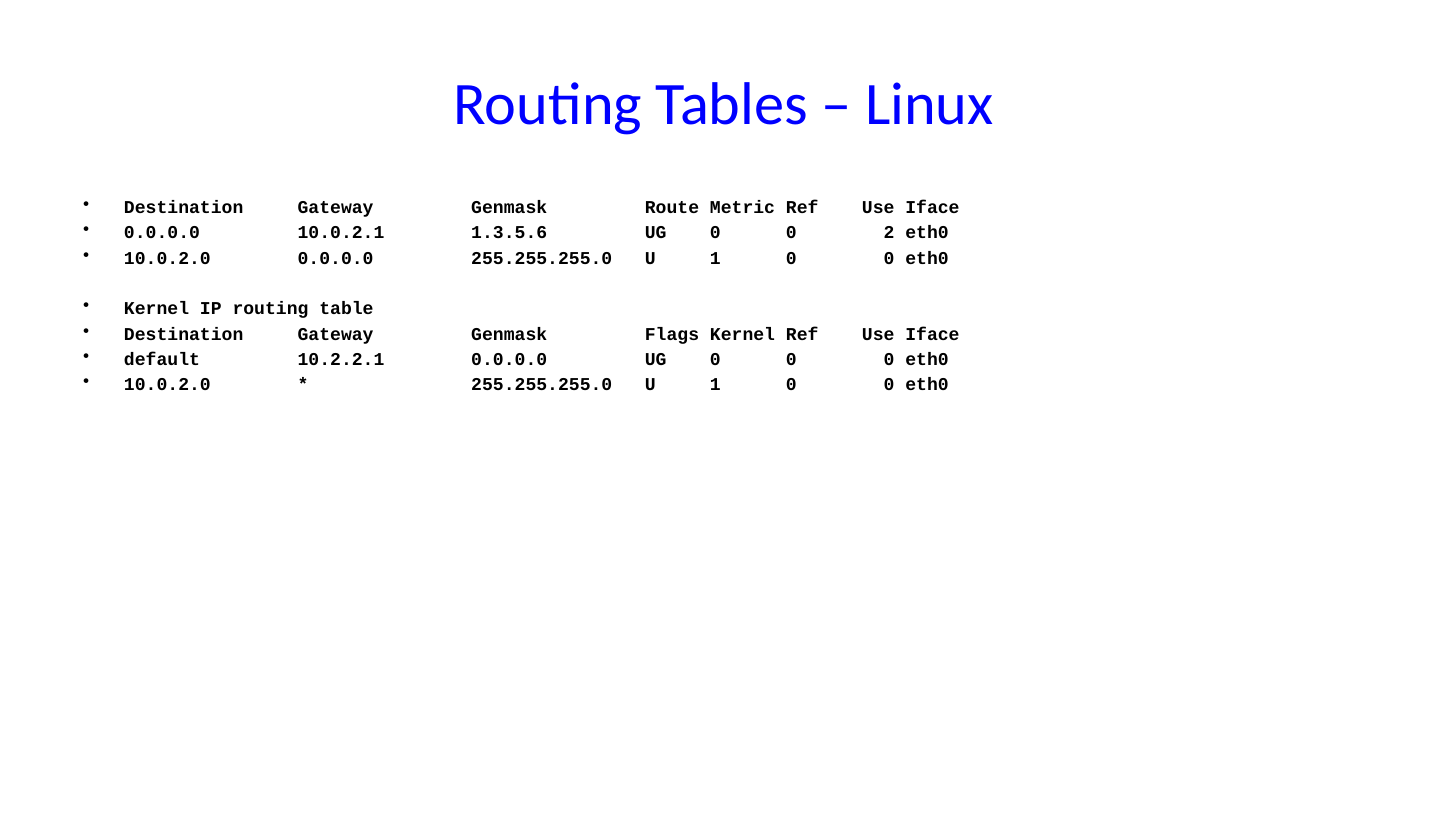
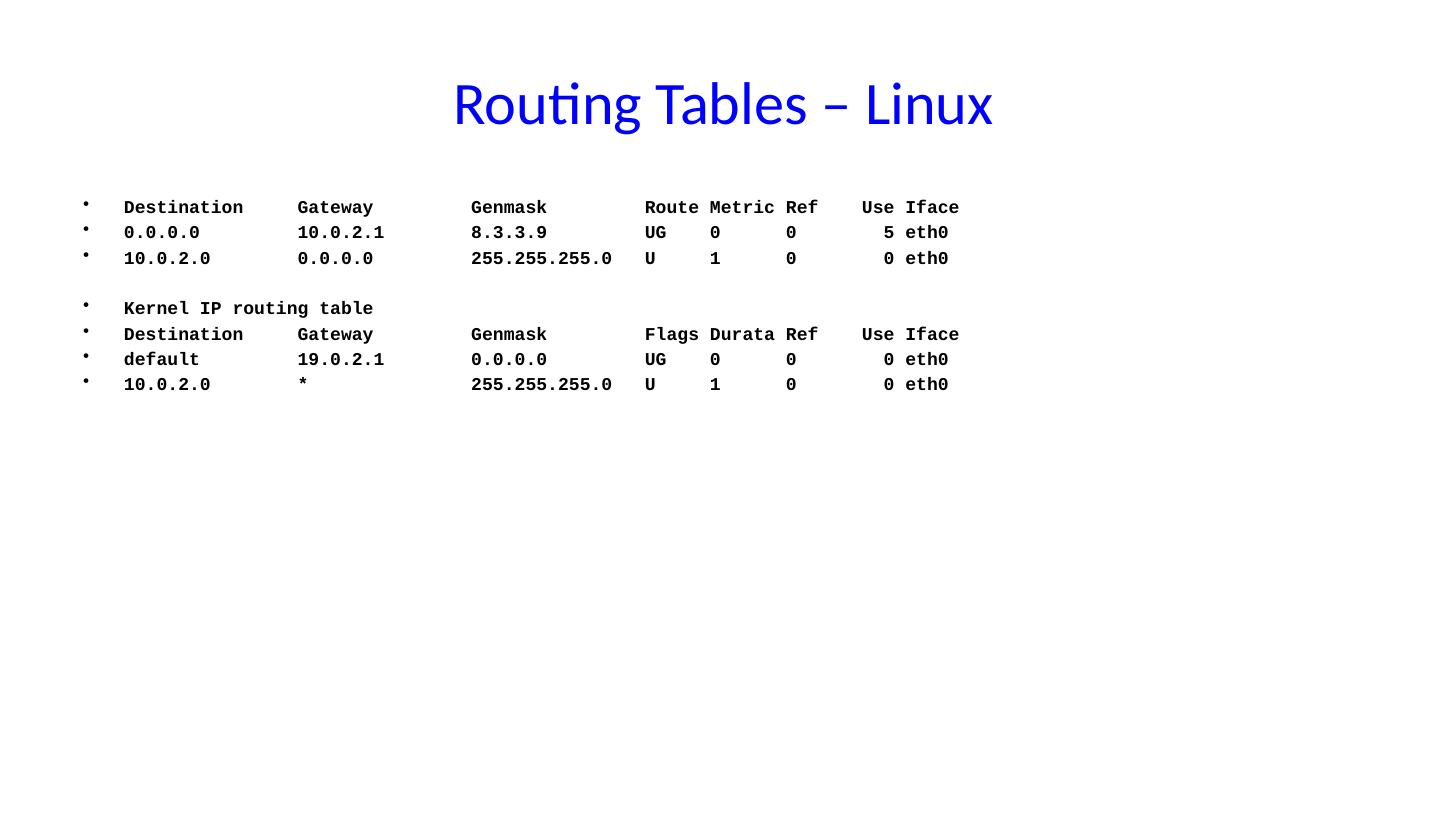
1.3.5.6: 1.3.5.6 -> 8.3.3.9
2: 2 -> 5
Flags Kernel: Kernel -> Durata
10.2.2.1: 10.2.2.1 -> 19.0.2.1
